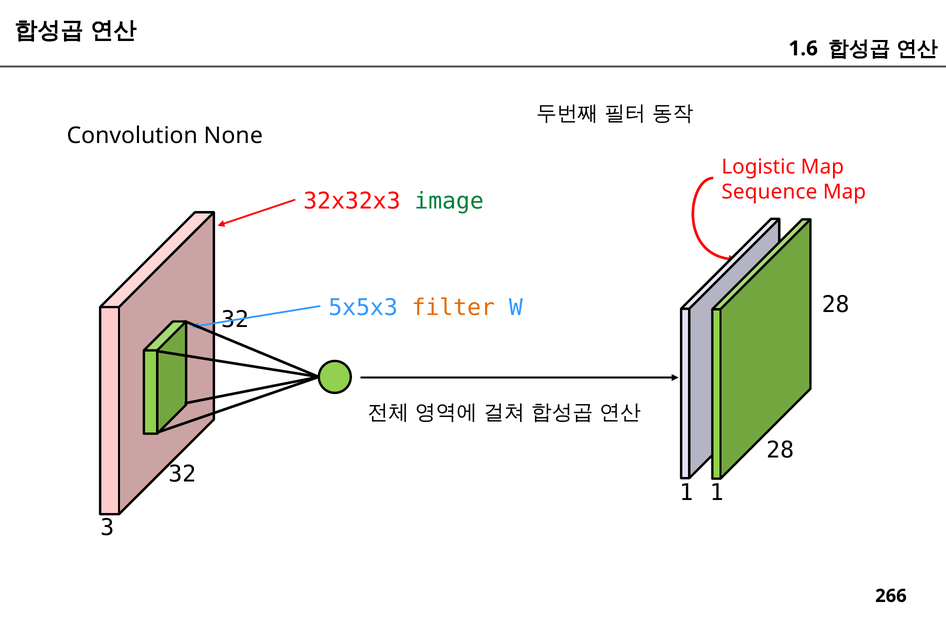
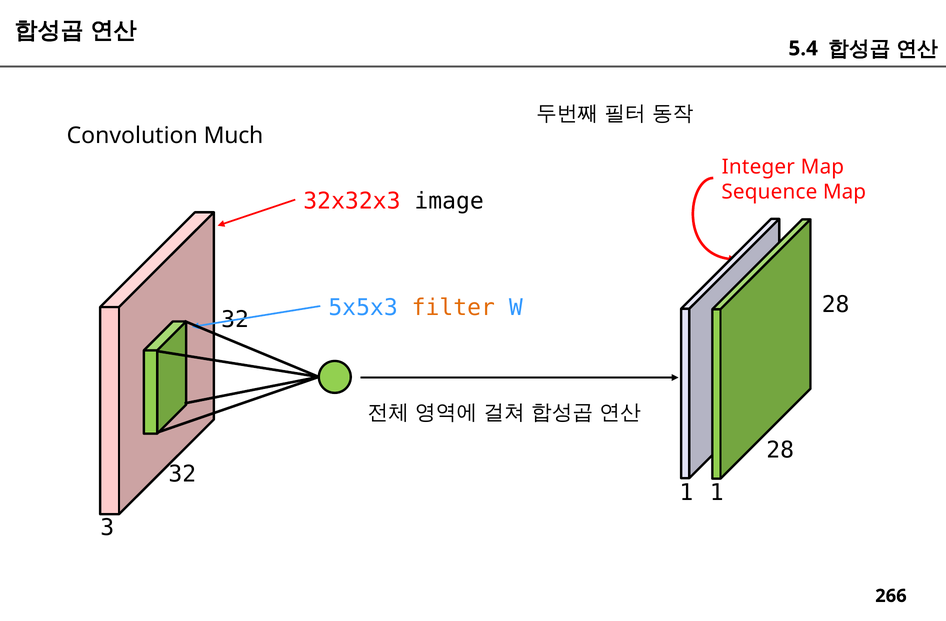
1.6: 1.6 -> 5.4
None: None -> Much
Logistic: Logistic -> Integer
image colour: green -> black
